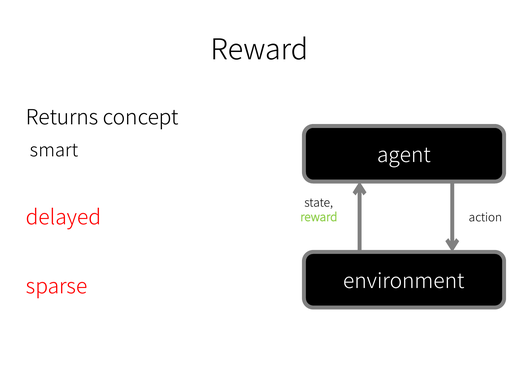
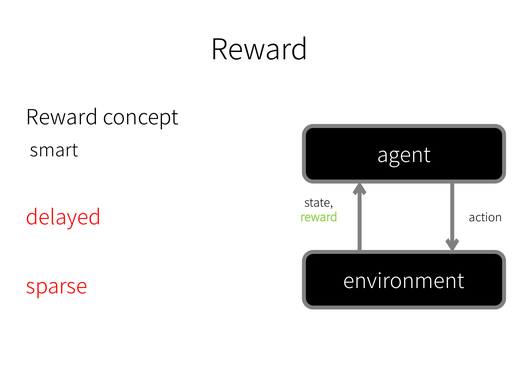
Returns at (62, 118): Returns -> Reward
